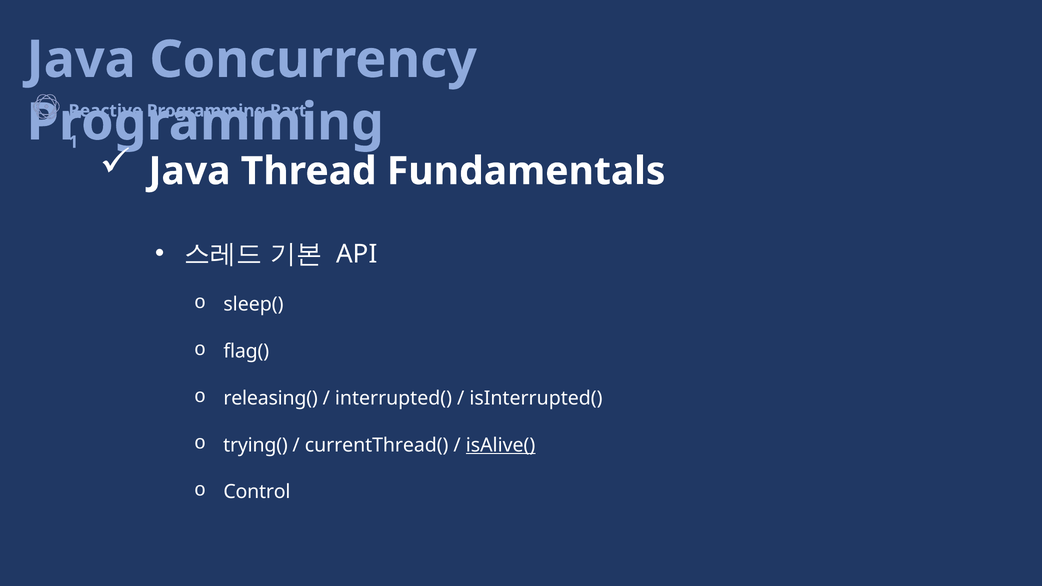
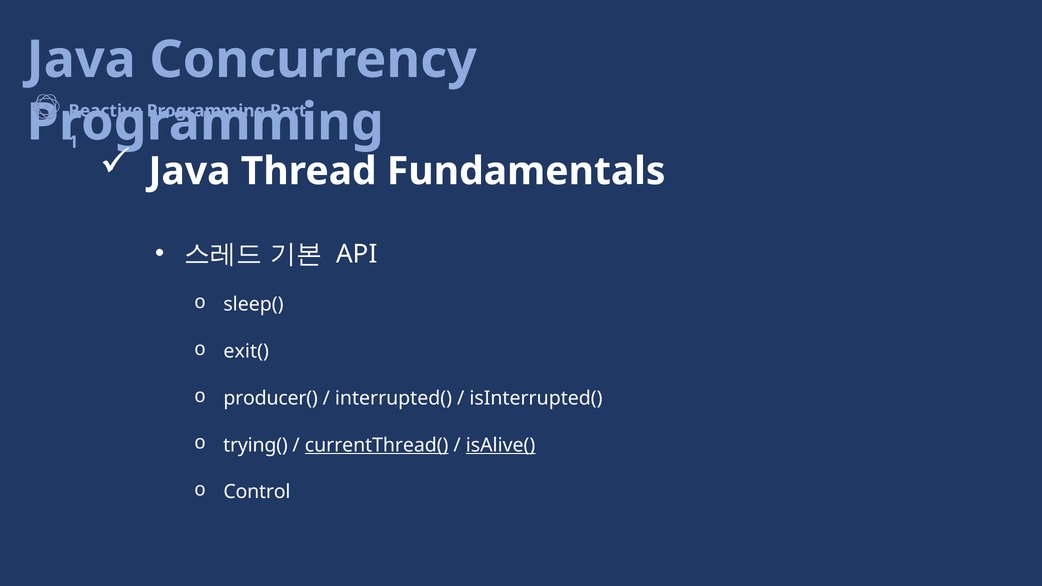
flag(: flag( -> exit(
releasing(: releasing( -> producer(
currentThread( underline: none -> present
